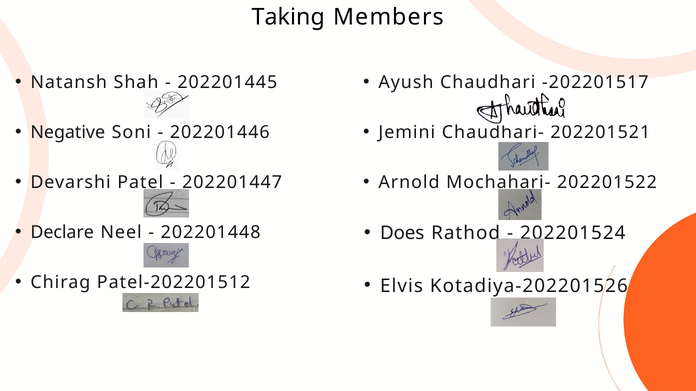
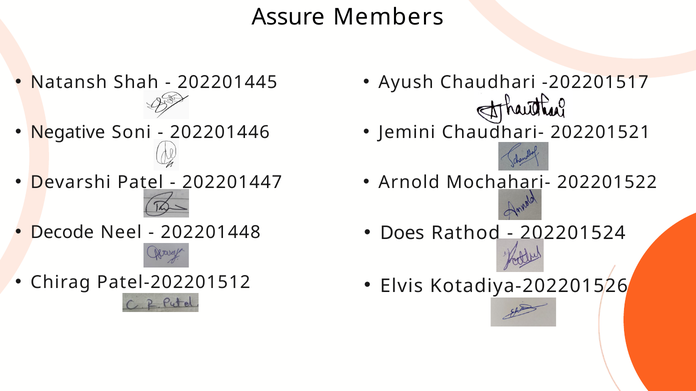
Taking: Taking -> Assure
Declare: Declare -> Decode
